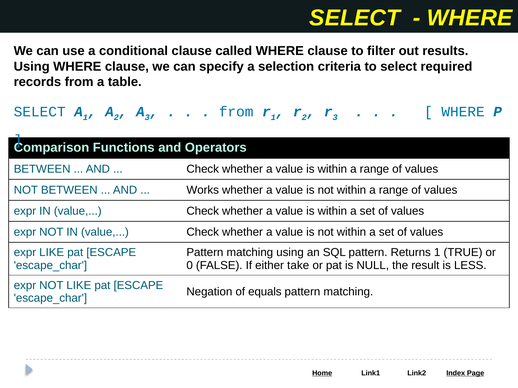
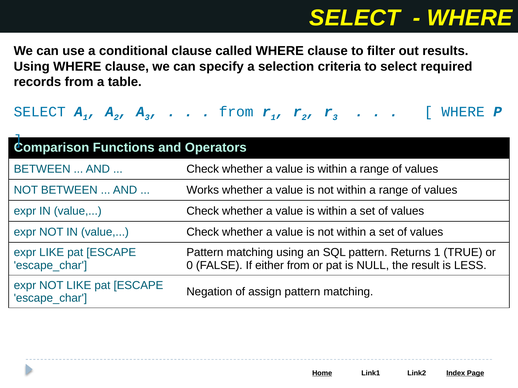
either take: take -> from
equals: equals -> assign
